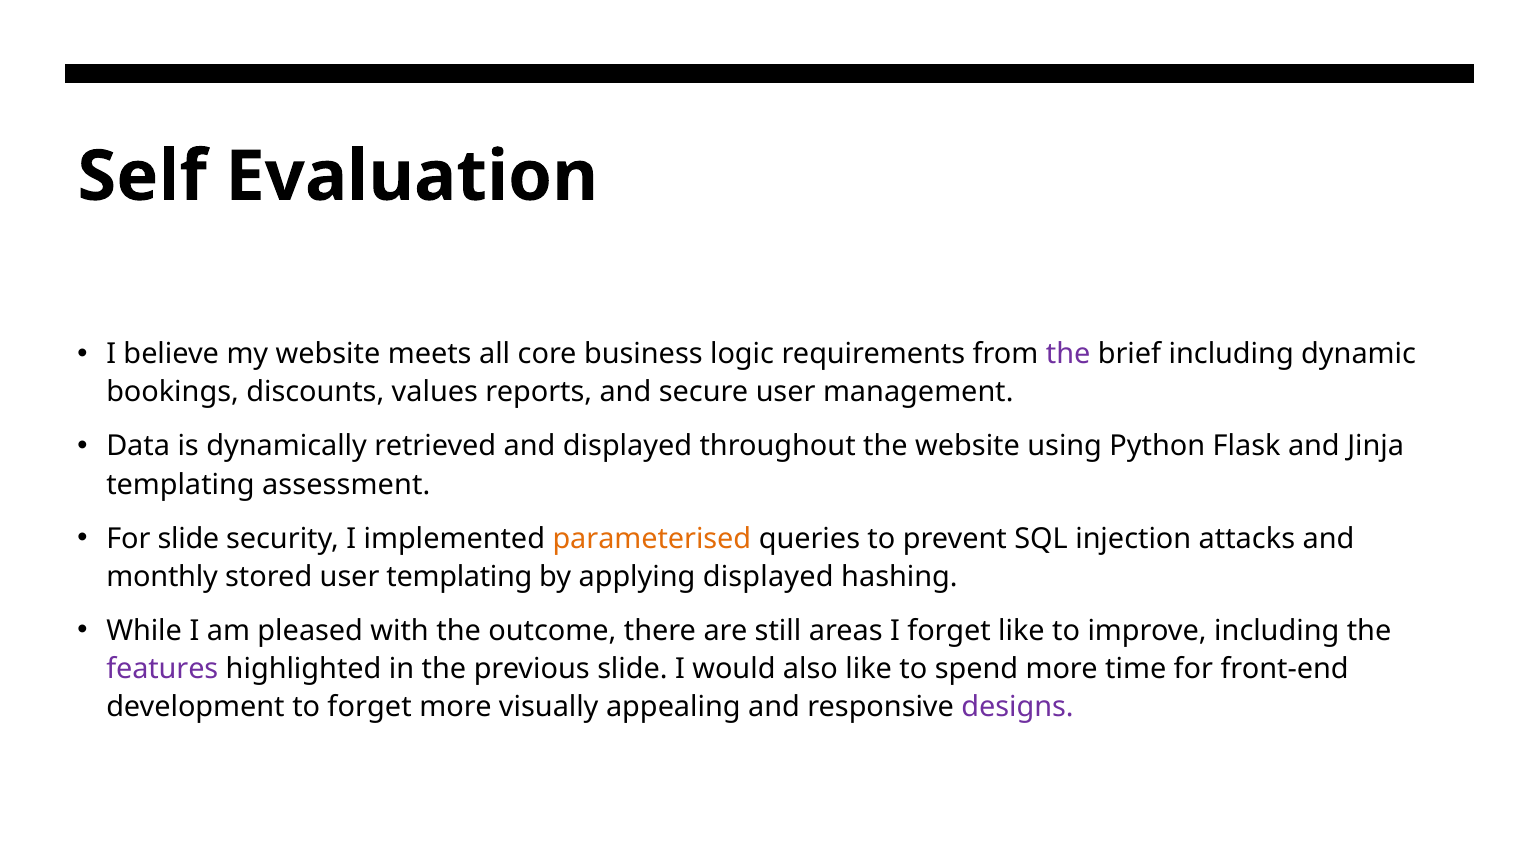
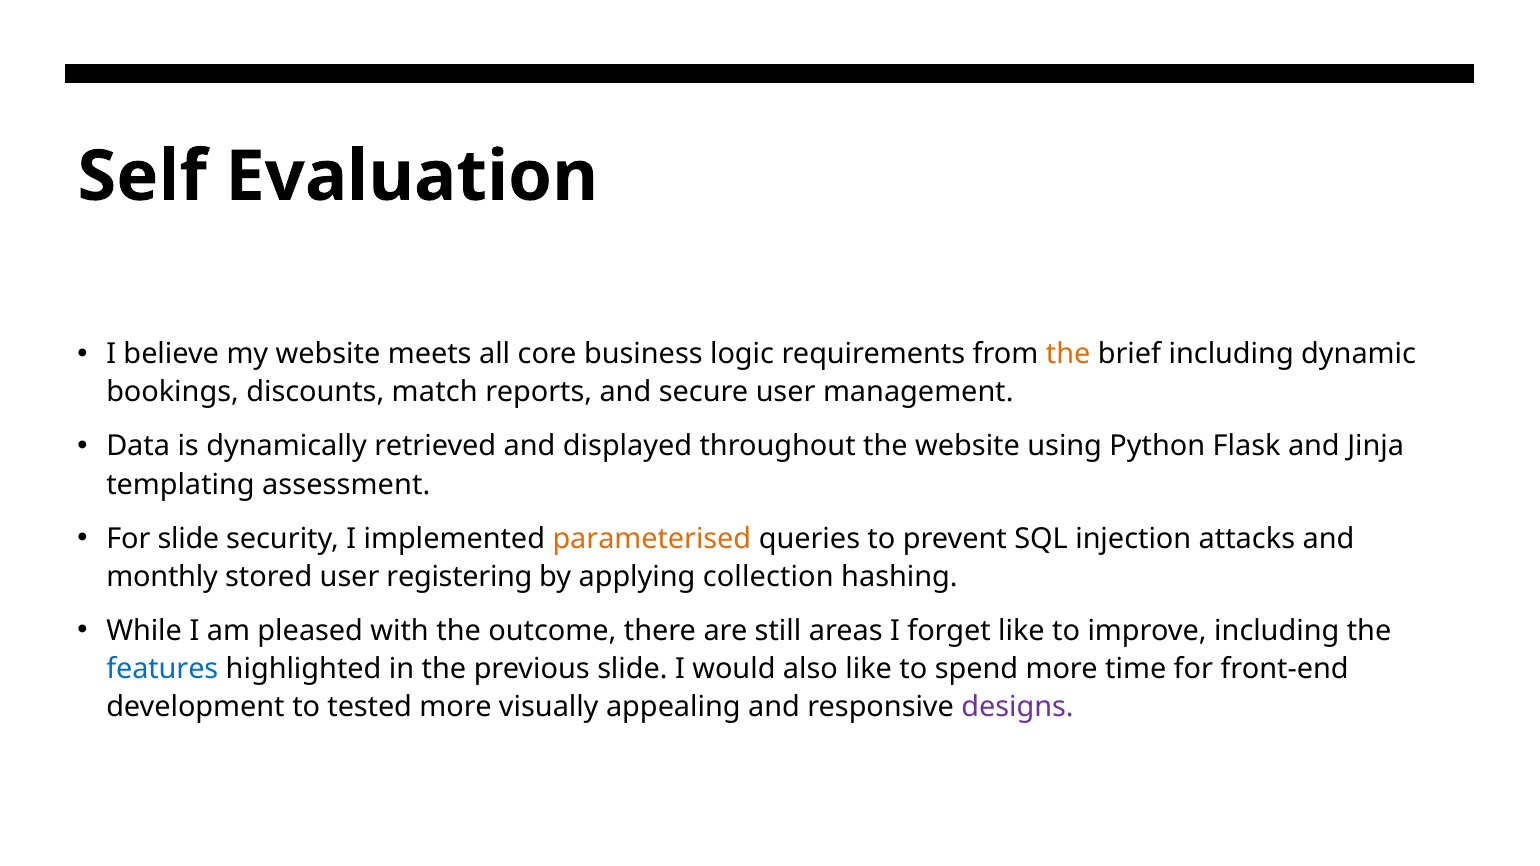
the at (1068, 354) colour: purple -> orange
values: values -> match
user templating: templating -> registering
applying displayed: displayed -> collection
features colour: purple -> blue
to forget: forget -> tested
